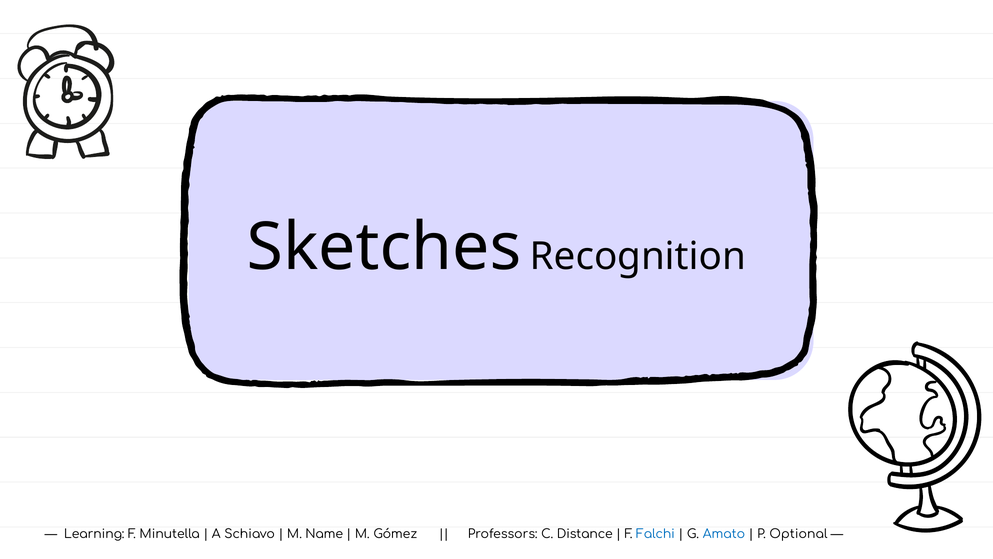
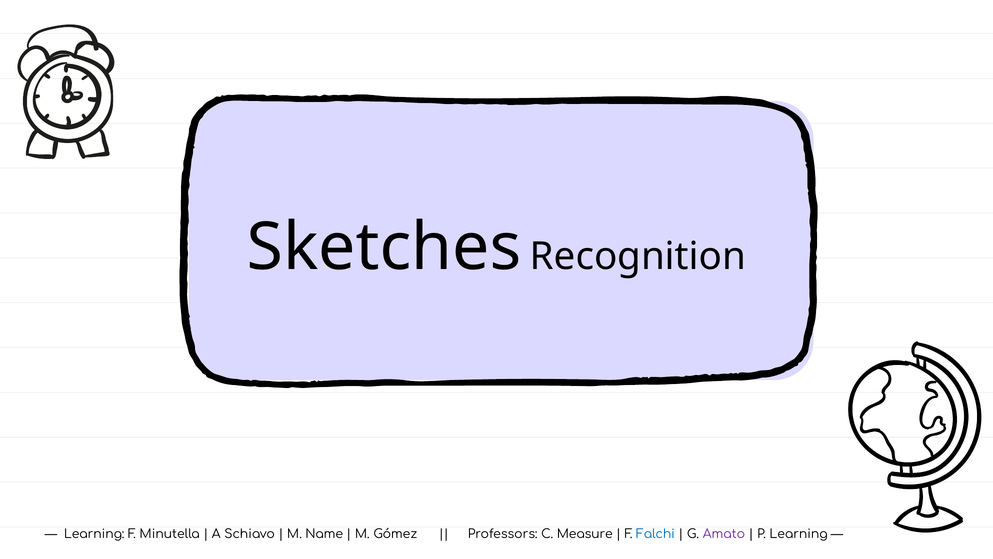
Distance: Distance -> Measure
Amato colour: blue -> purple
P Optional: Optional -> Learning
